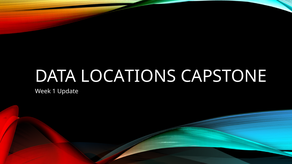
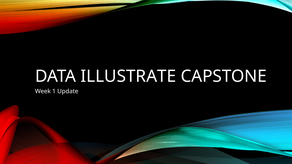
LOCATIONS: LOCATIONS -> ILLUSTRATE
